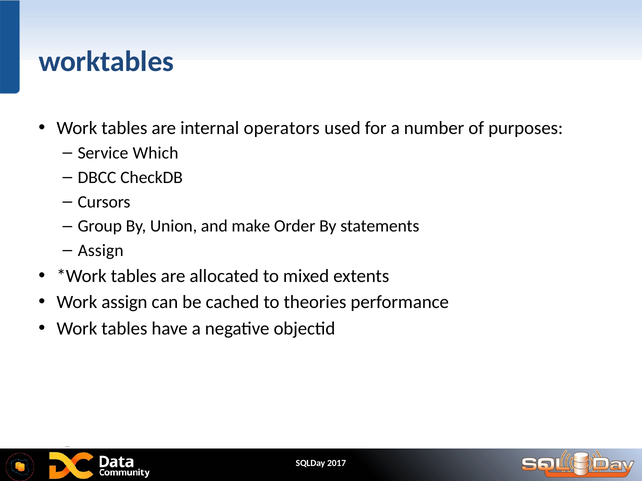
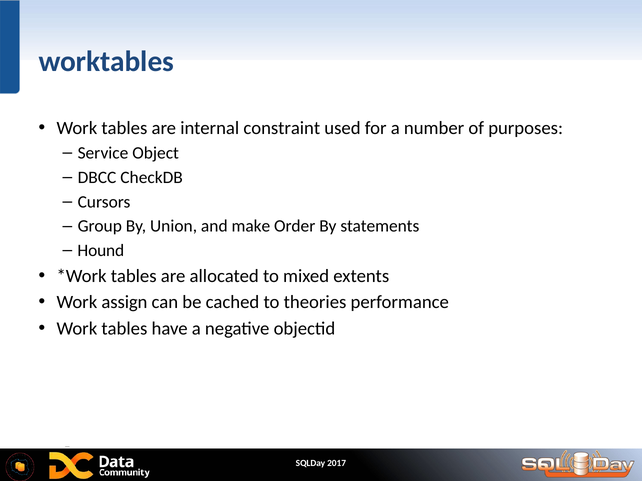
operators: operators -> constraint
Which: Which -> Object
Assign at (101, 251): Assign -> Hound
